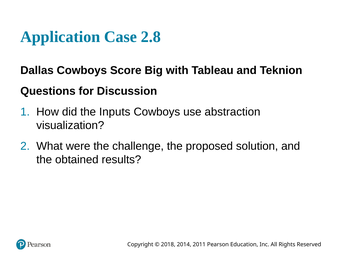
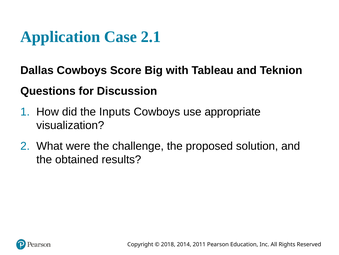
2.8: 2.8 -> 2.1
abstraction: abstraction -> appropriate
